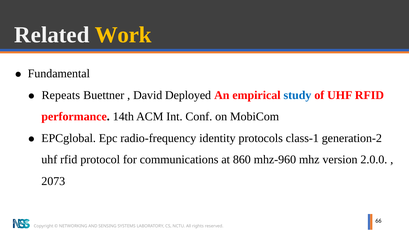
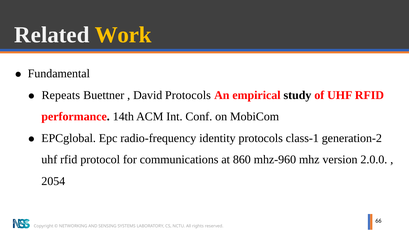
David Deployed: Deployed -> Protocols
study colour: blue -> black
2073: 2073 -> 2054
